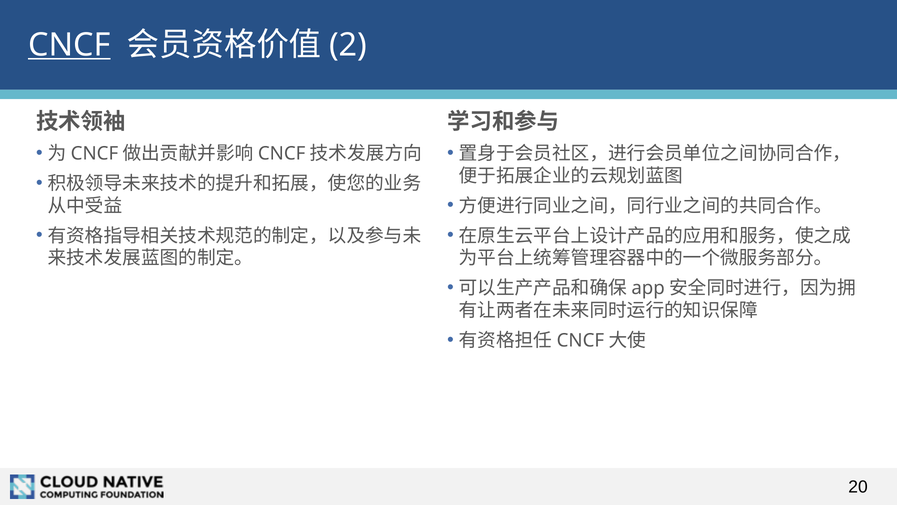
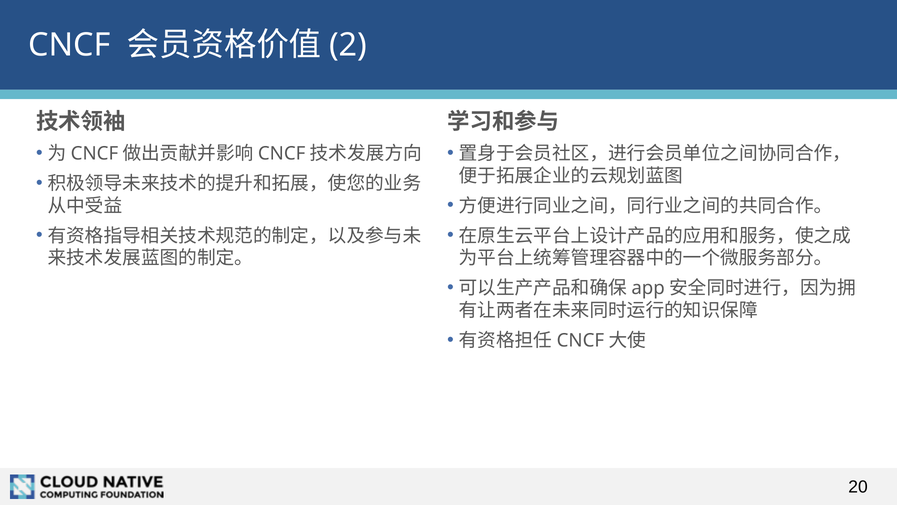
CNCF underline: present -> none
